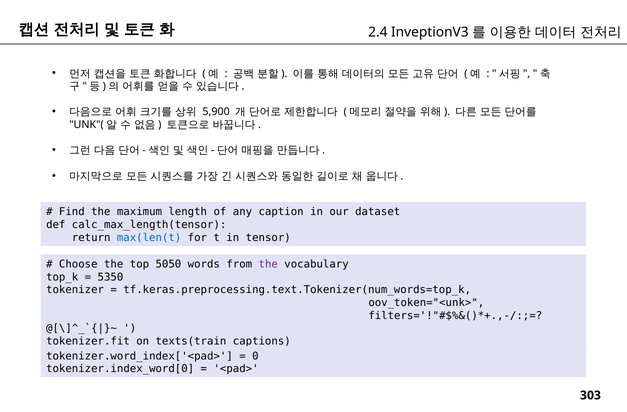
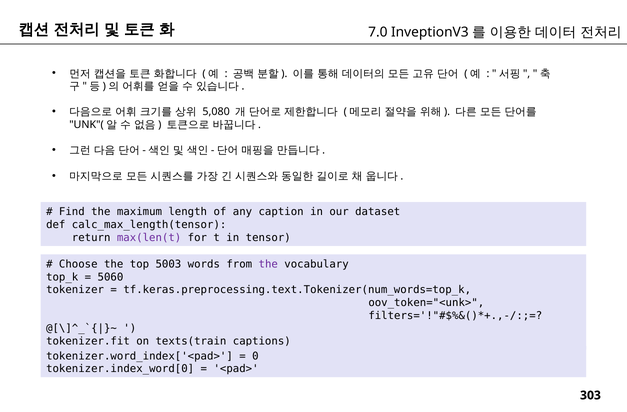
2.4: 2.4 -> 7.0
5,900: 5,900 -> 5,080
max(len(t colour: blue -> purple
5050: 5050 -> 5003
5350: 5350 -> 5060
